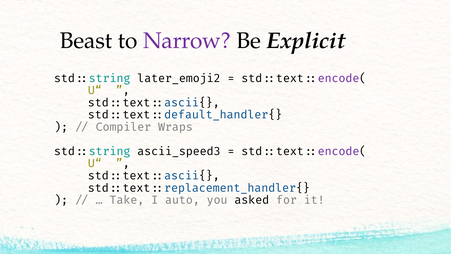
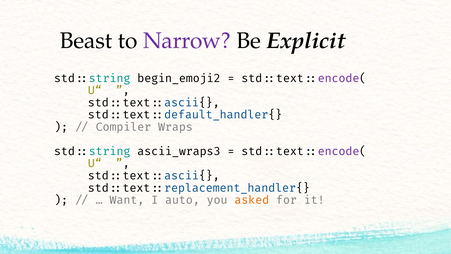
later_emoji2: later_emoji2 -> begin_emoji2
ascii_speed3: ascii_speed3 -> ascii_wraps3
Take: Take -> Want
asked colour: black -> orange
